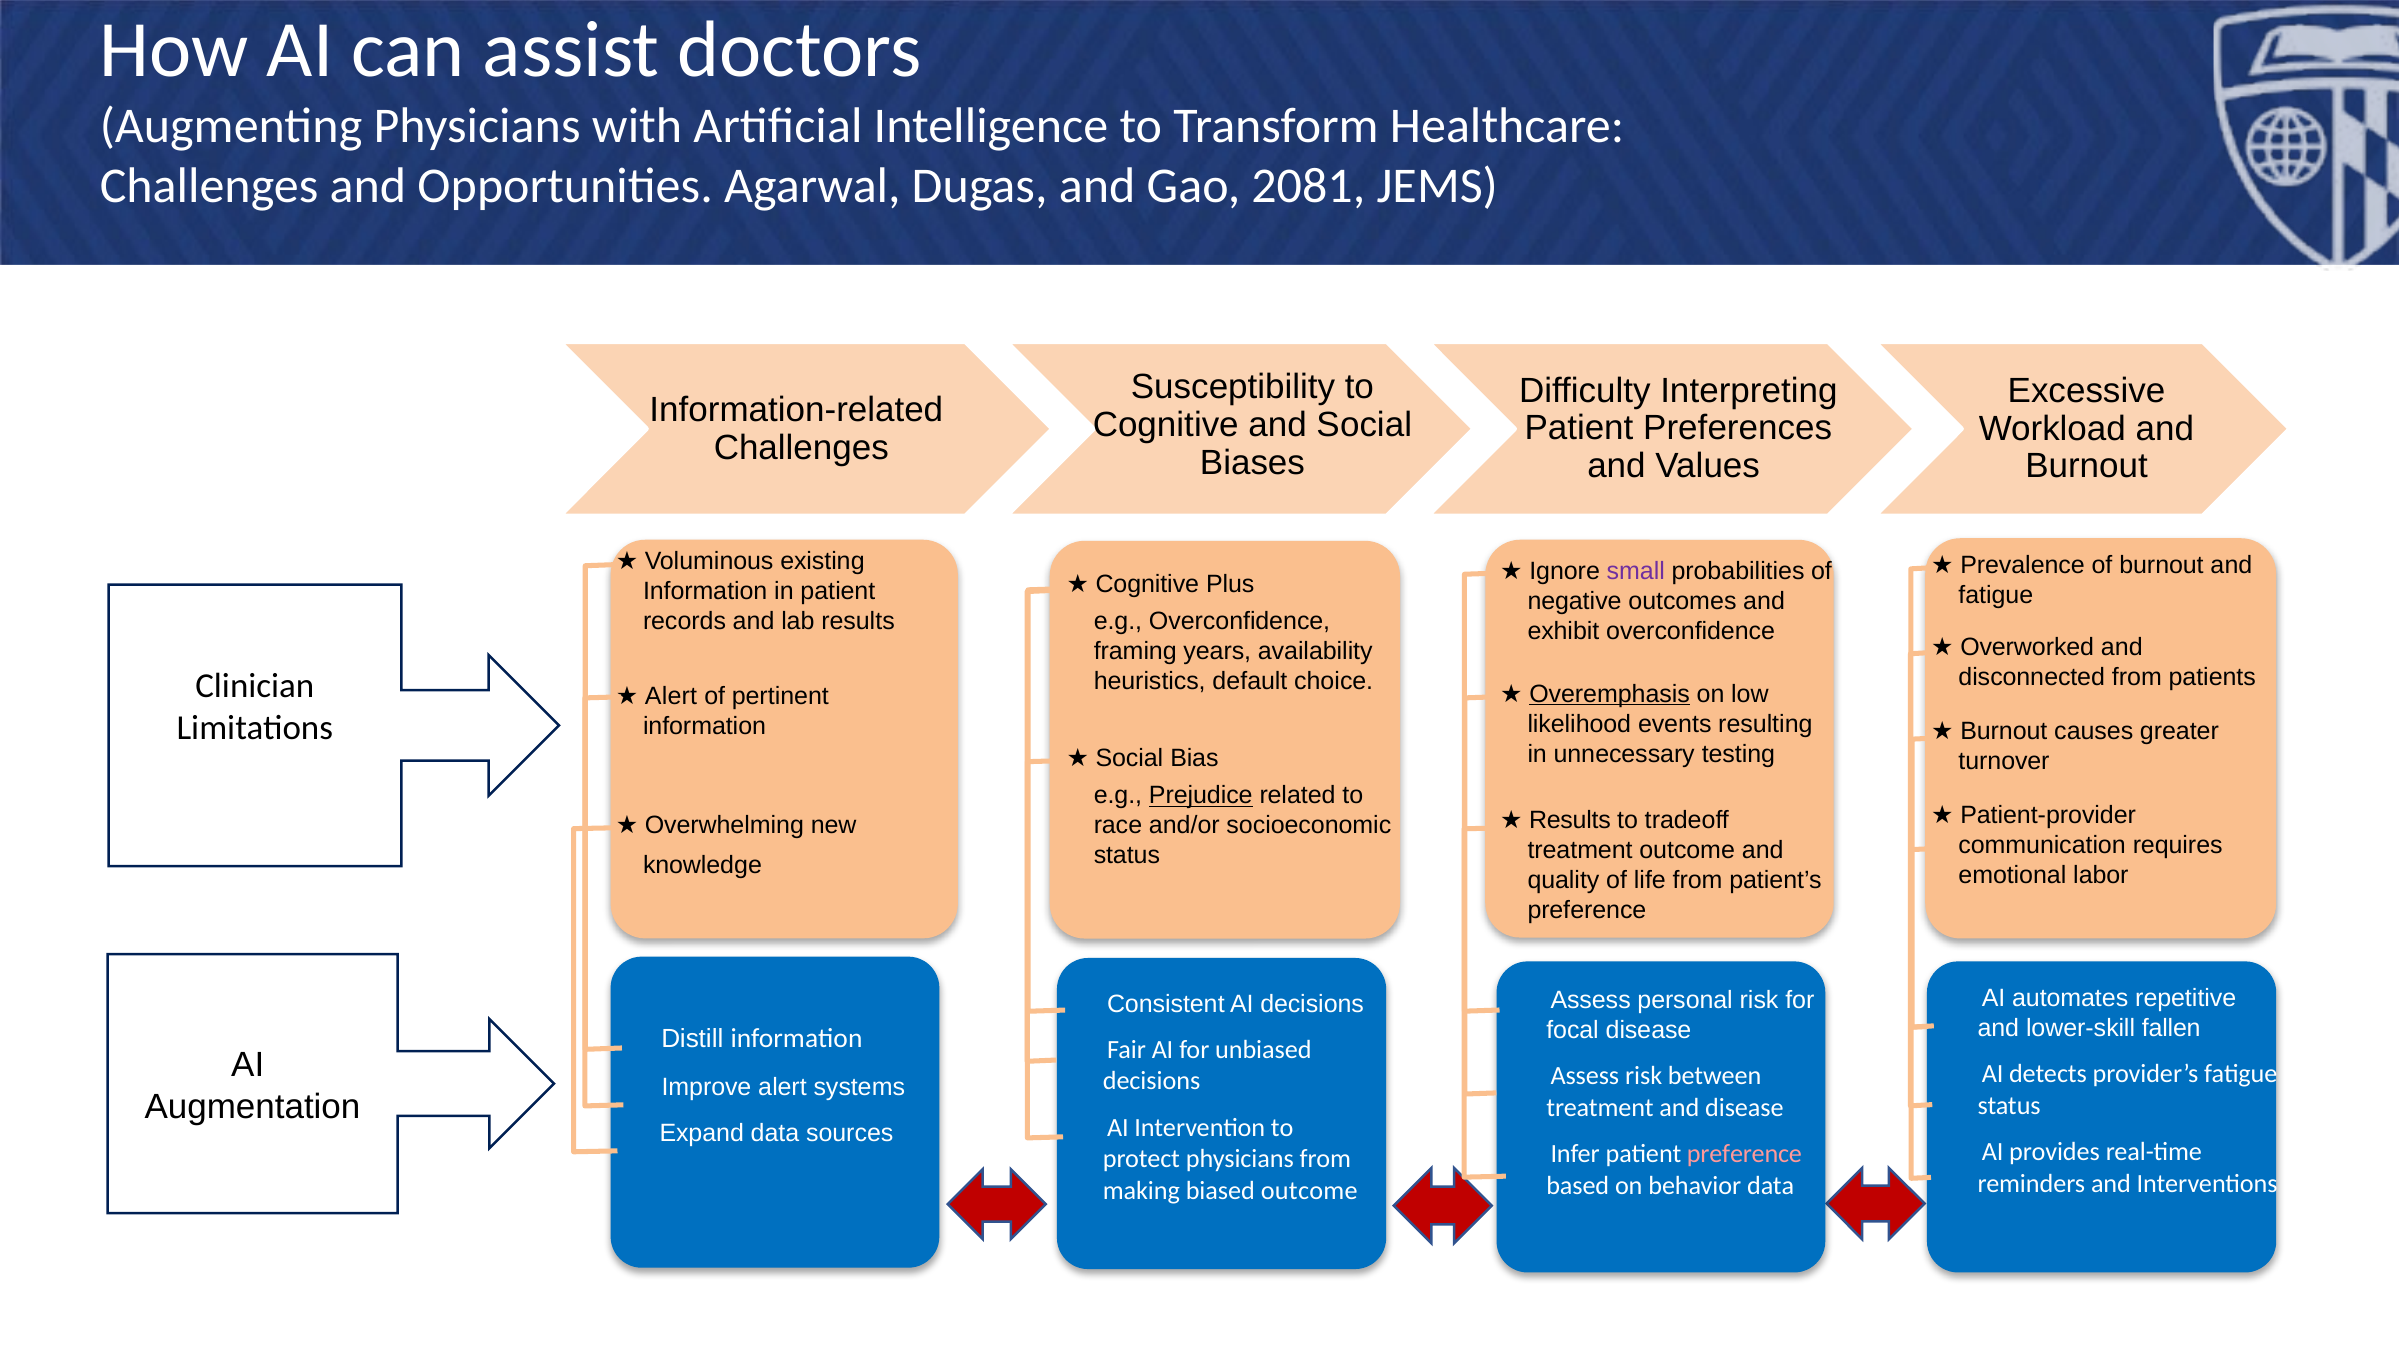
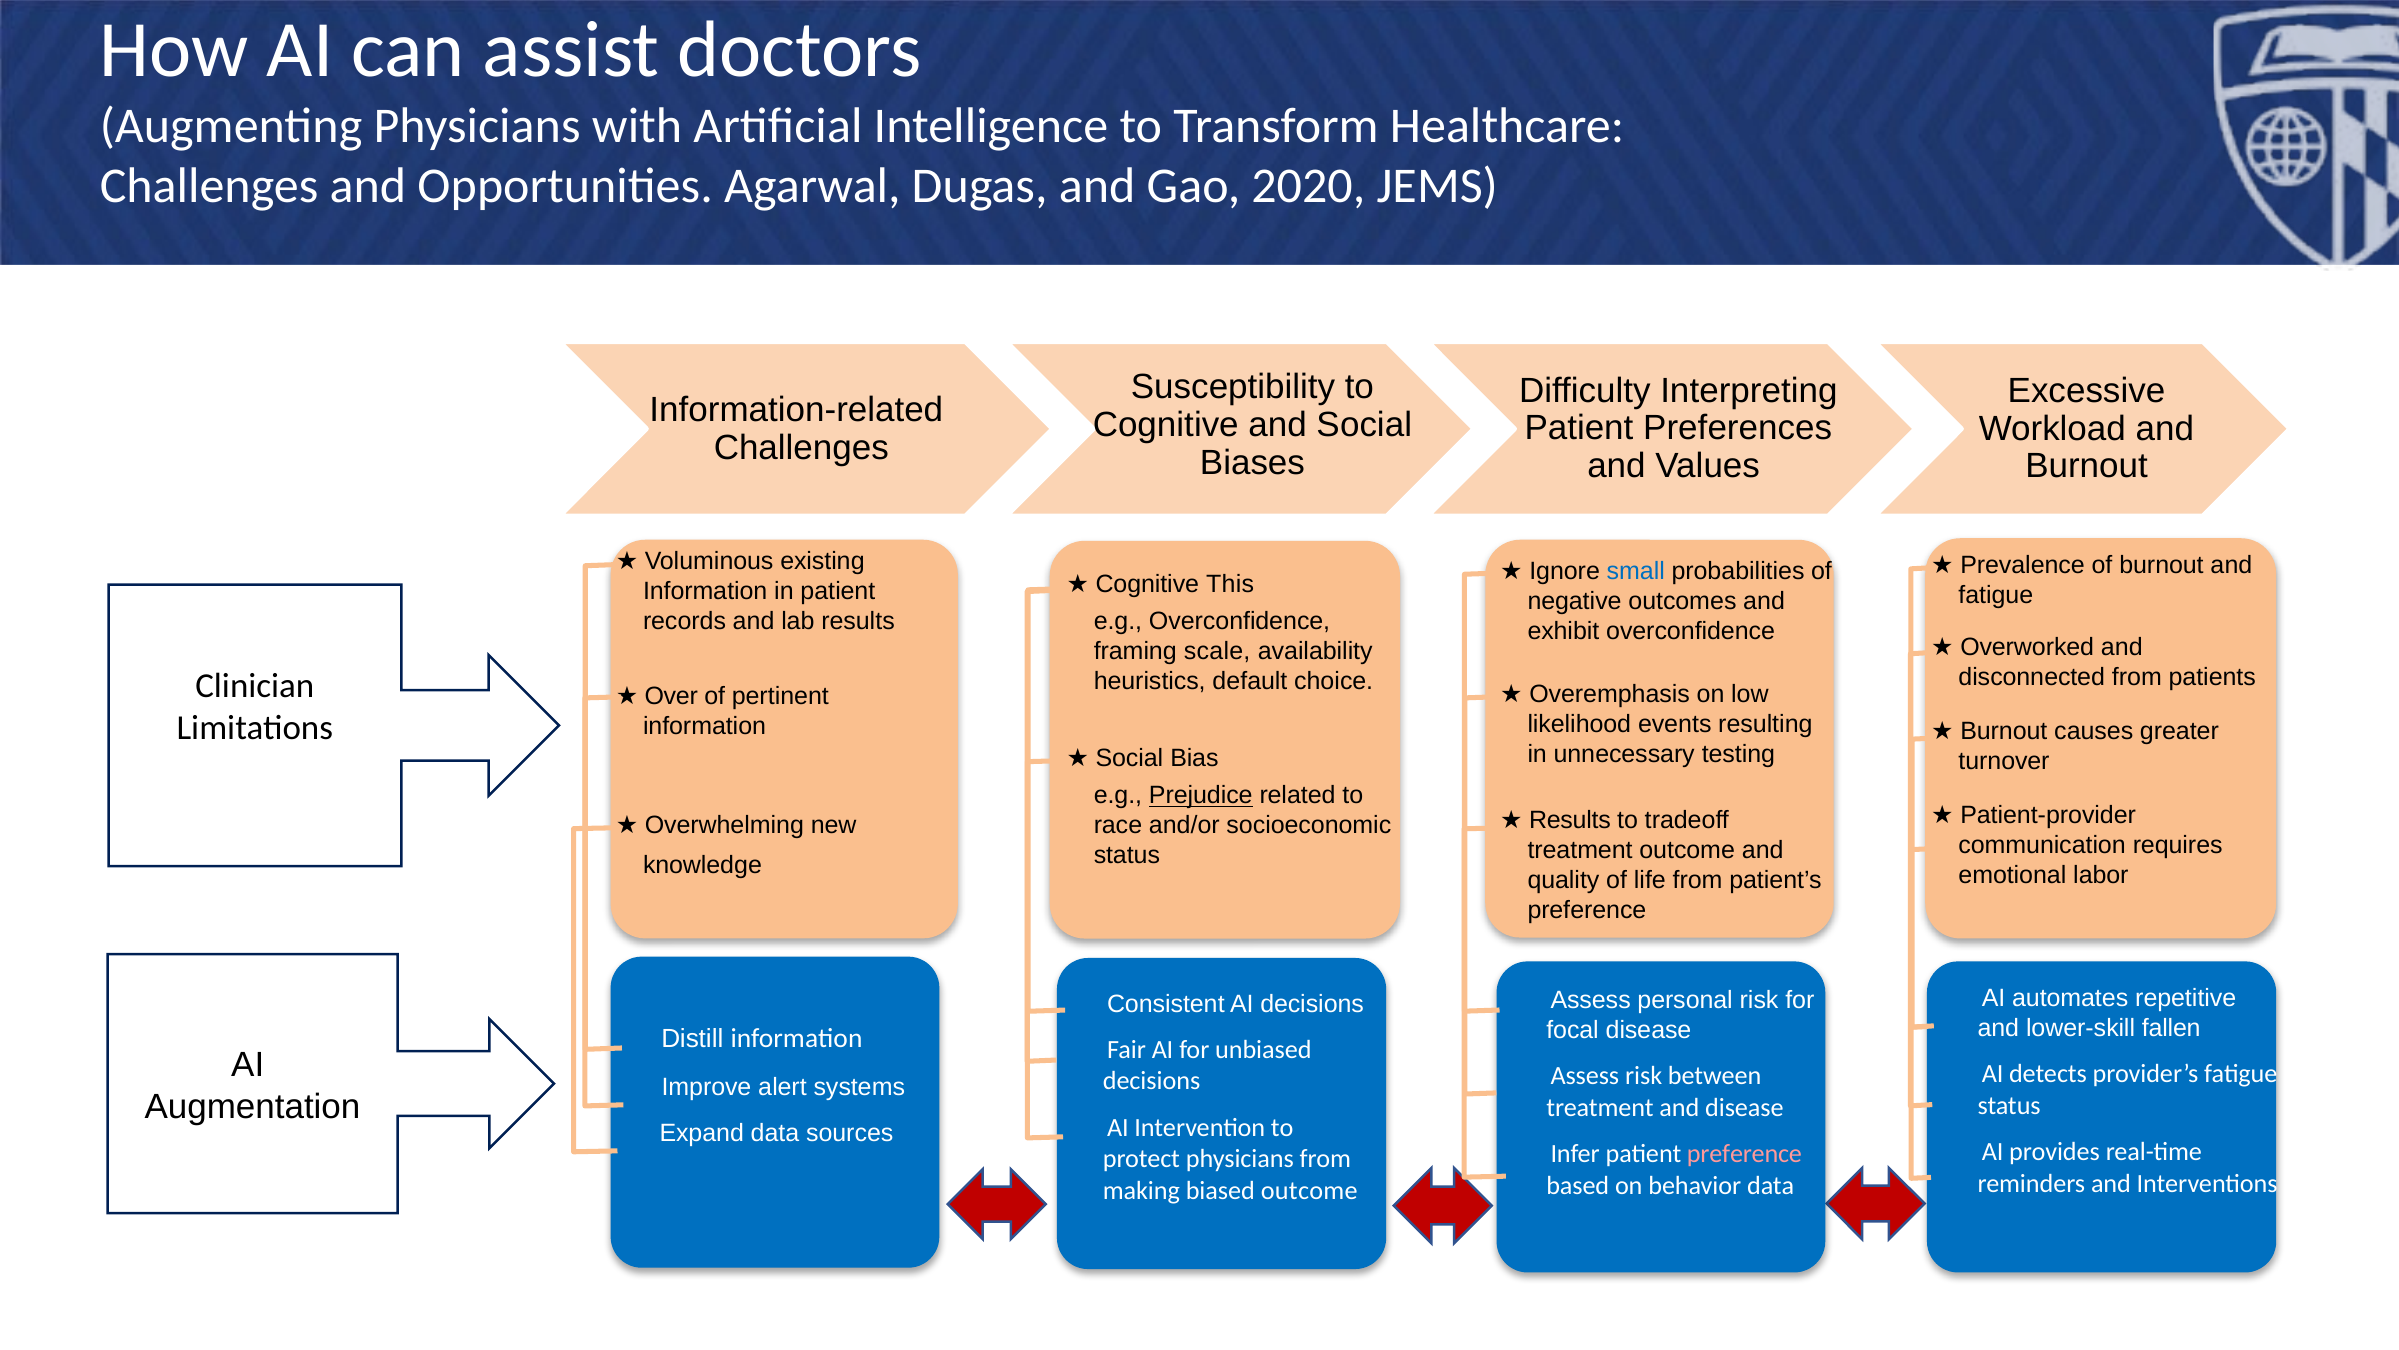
2081: 2081 -> 2020
small colour: purple -> blue
Plus: Plus -> This
years: years -> scale
Overemphasis underline: present -> none
Alert at (671, 696): Alert -> Over
